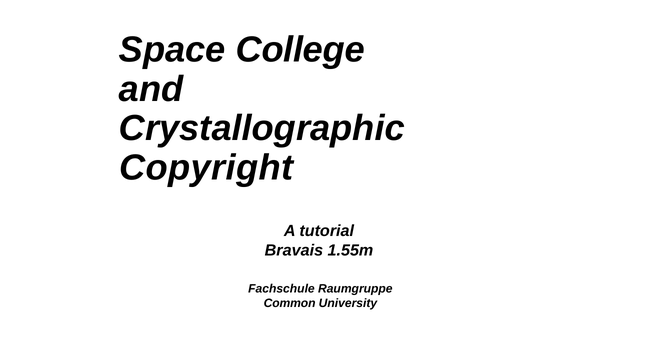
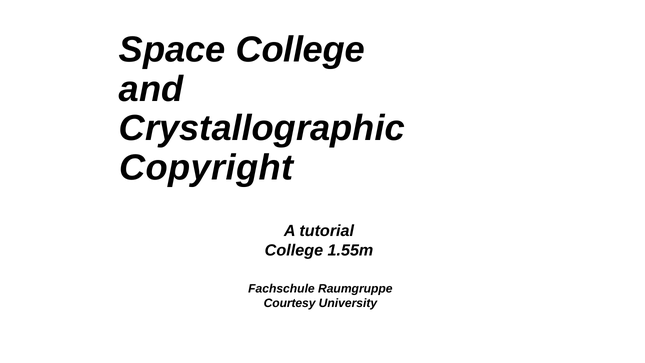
Bravais at (294, 250): Bravais -> College
Common: Common -> Courtesy
